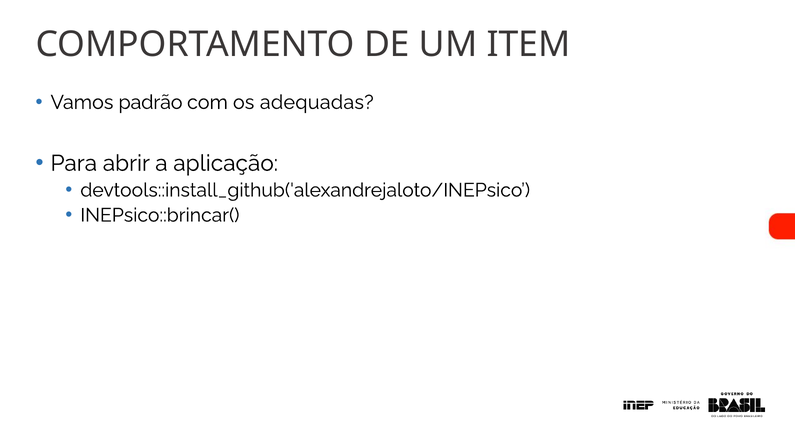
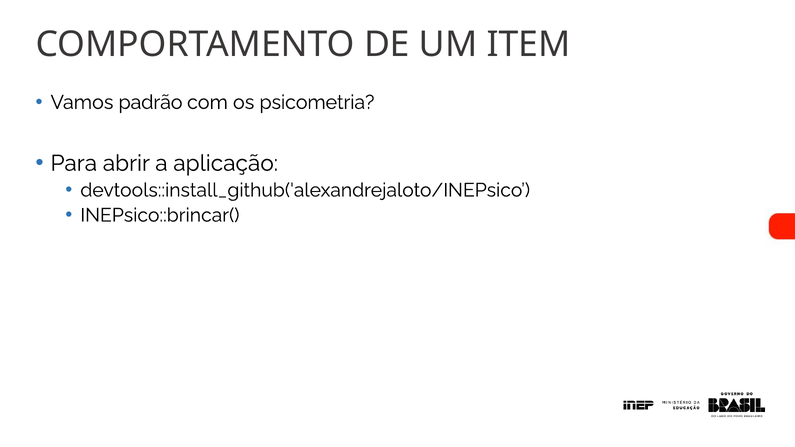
adequadas: adequadas -> psicometria
